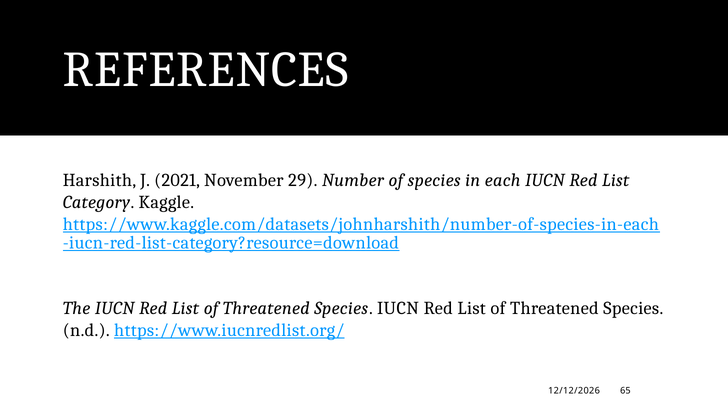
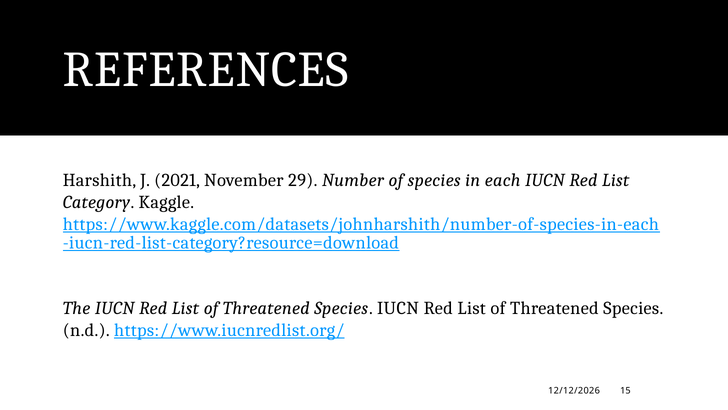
65: 65 -> 15
